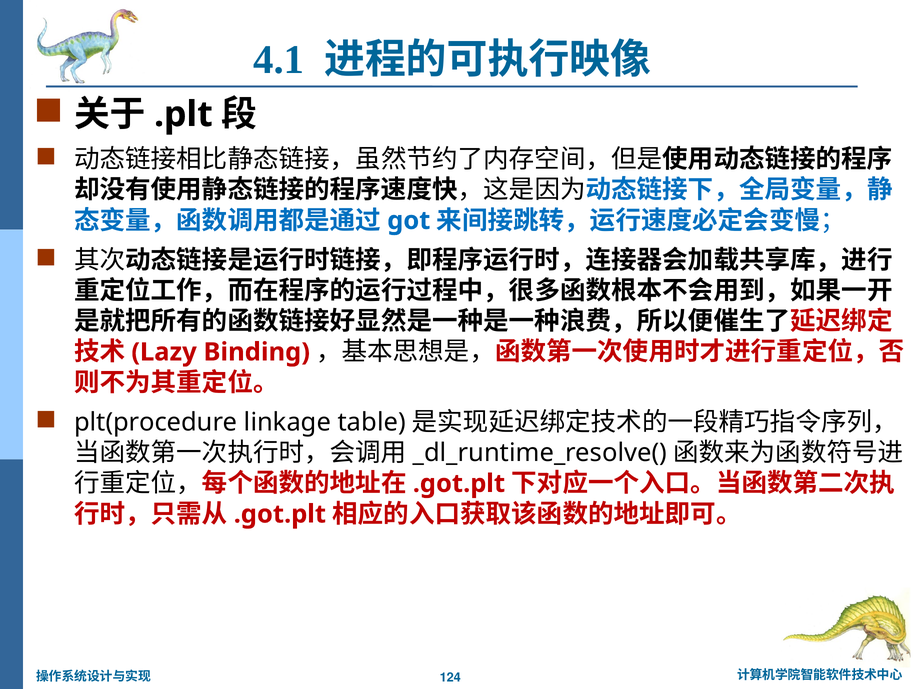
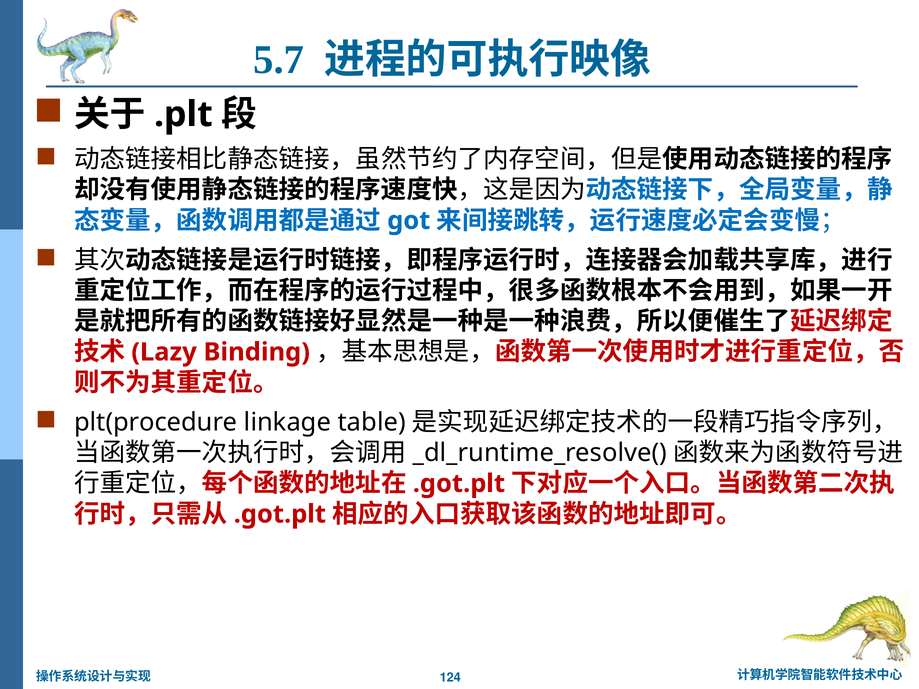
4.1: 4.1 -> 5.7
